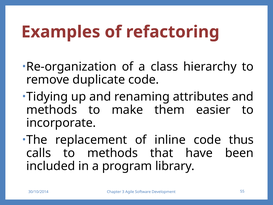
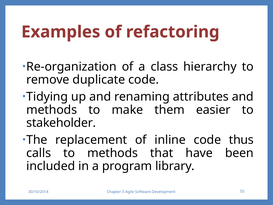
incorporate: incorporate -> stakeholder
